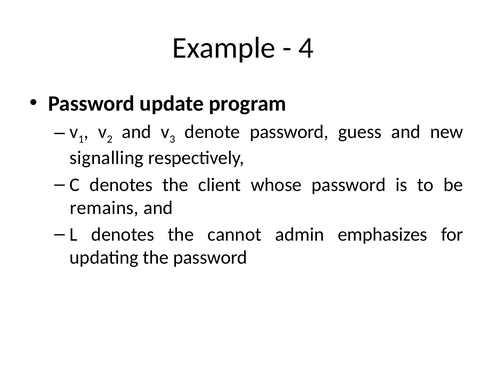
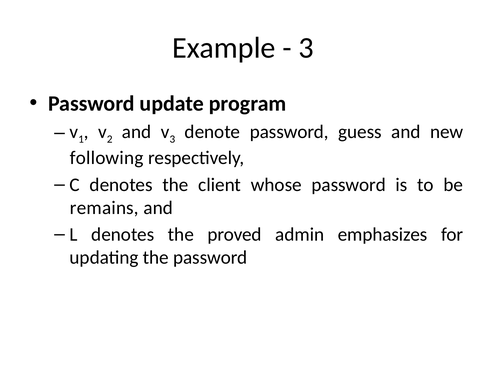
4 at (306, 48): 4 -> 3
signalling: signalling -> following
cannot: cannot -> proved
